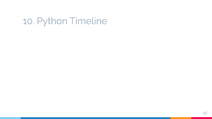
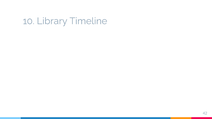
Python: Python -> Library
